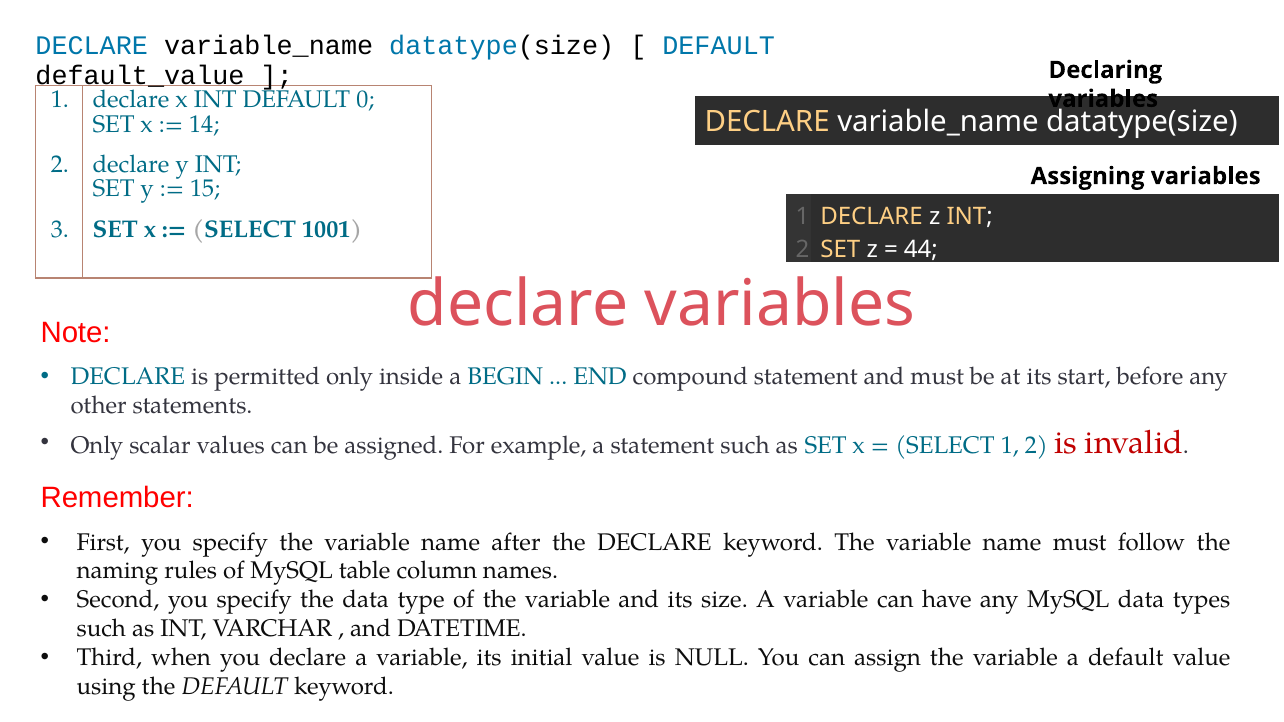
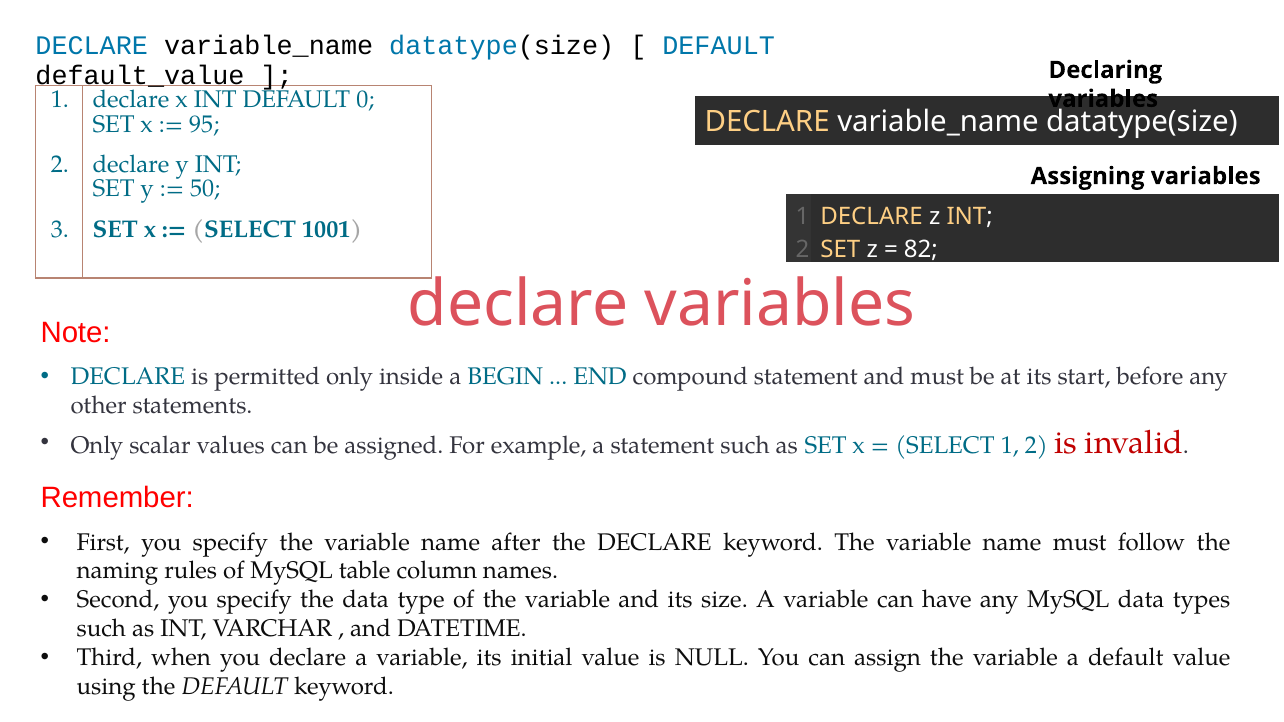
14: 14 -> 95
15: 15 -> 50
44: 44 -> 82
